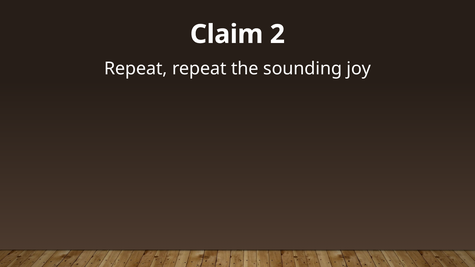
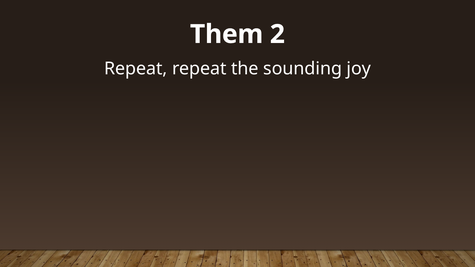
Claim: Claim -> Them
